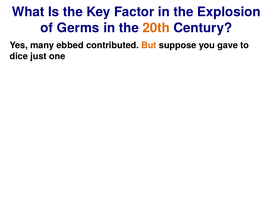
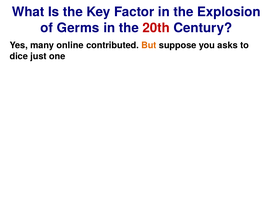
20th colour: orange -> red
ebbed: ebbed -> online
gave: gave -> asks
